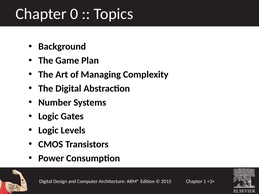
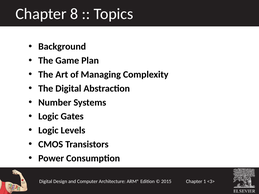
0: 0 -> 8
